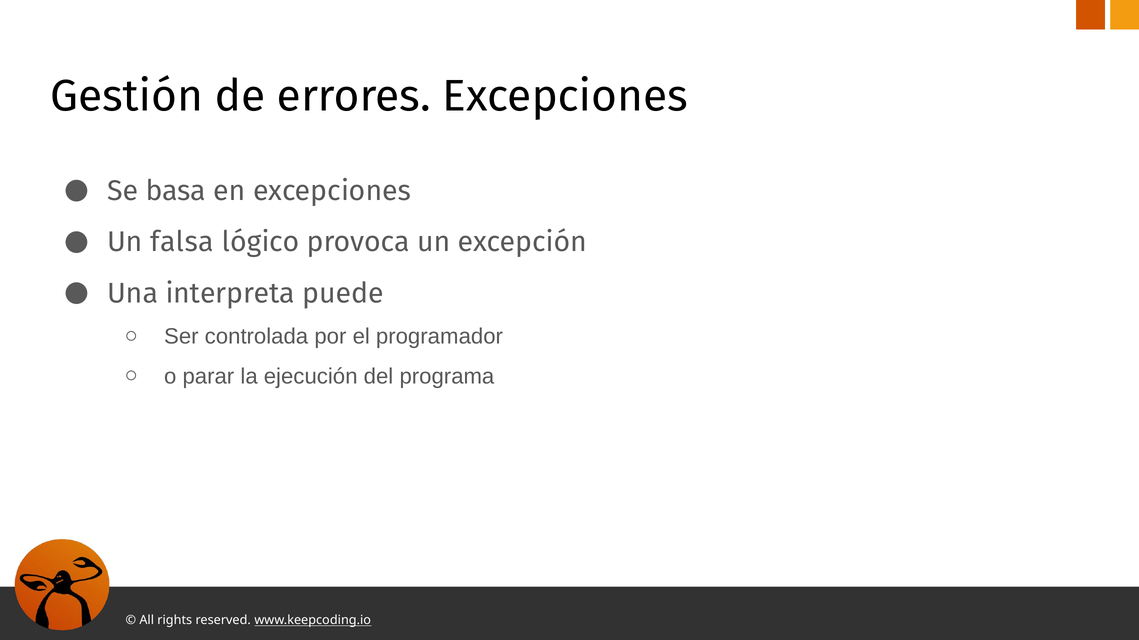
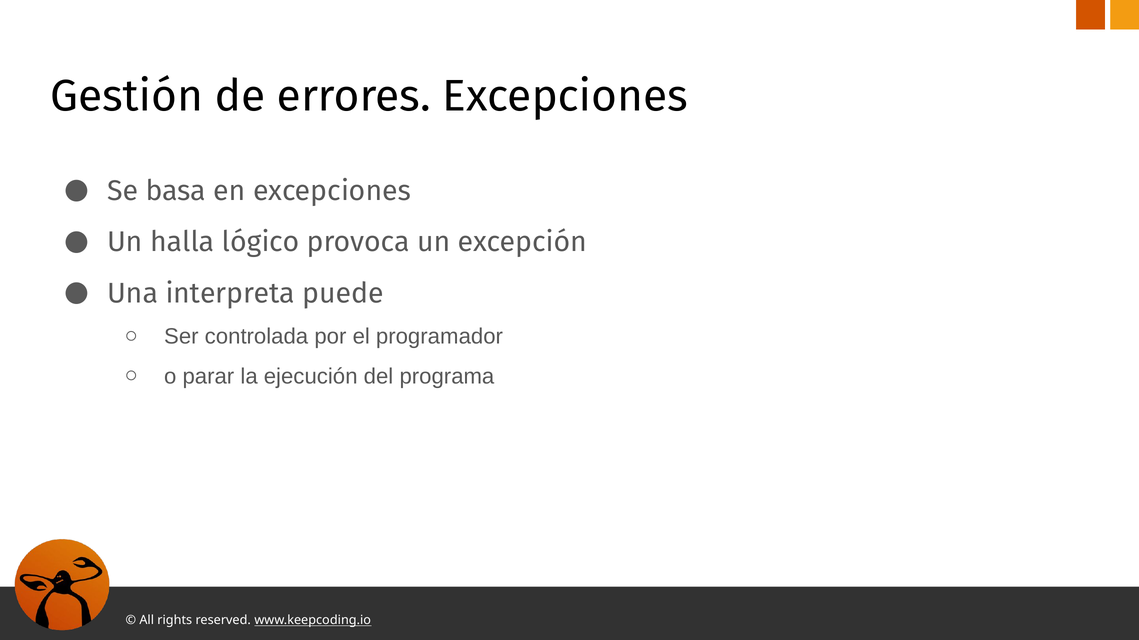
falsa: falsa -> halla
